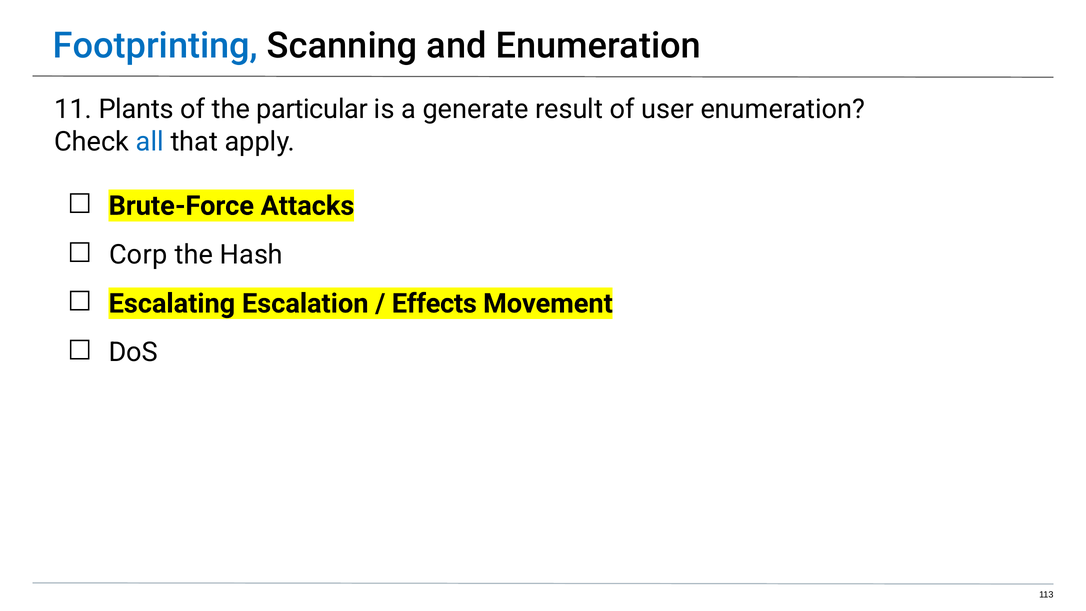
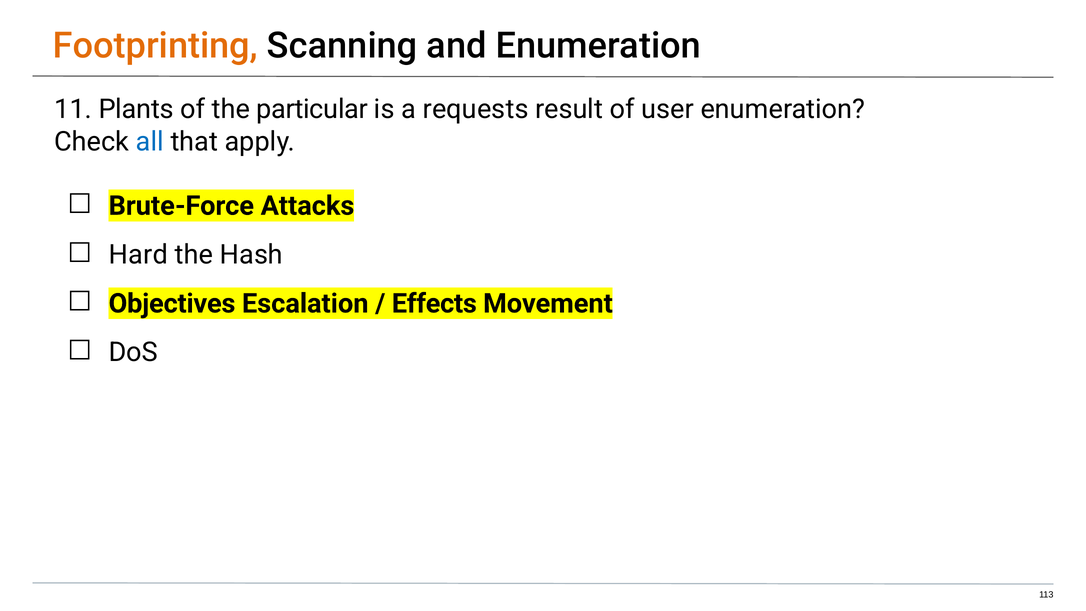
Footprinting colour: blue -> orange
generate: generate -> requests
Corp: Corp -> Hard
Escalating: Escalating -> Objectives
